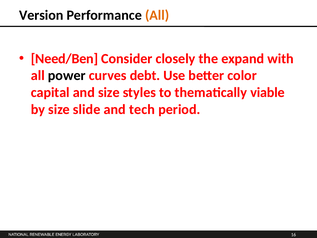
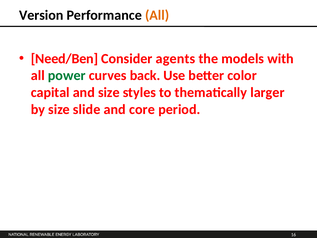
closely: closely -> agents
expand: expand -> models
power colour: black -> green
debt: debt -> back
viable: viable -> larger
tech: tech -> core
